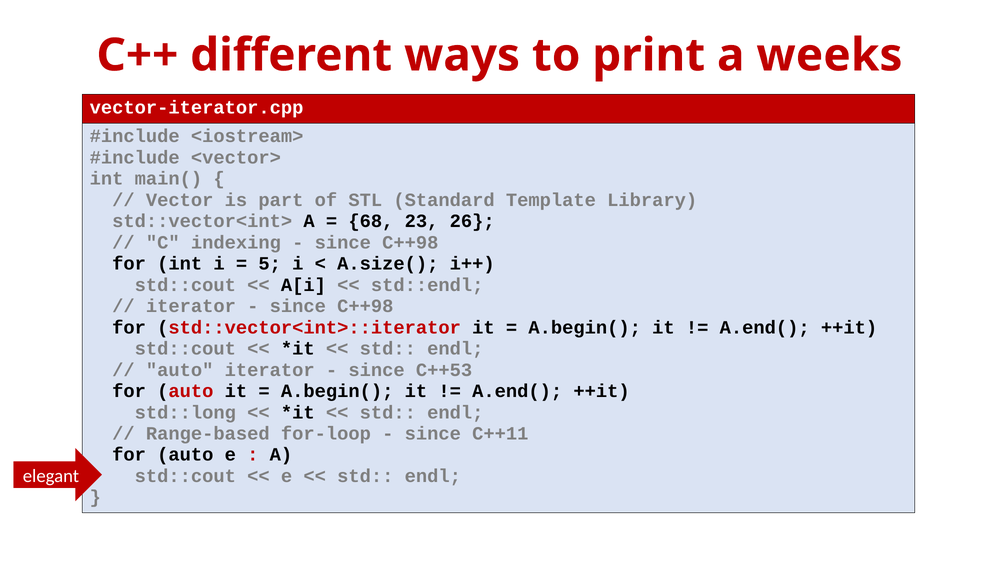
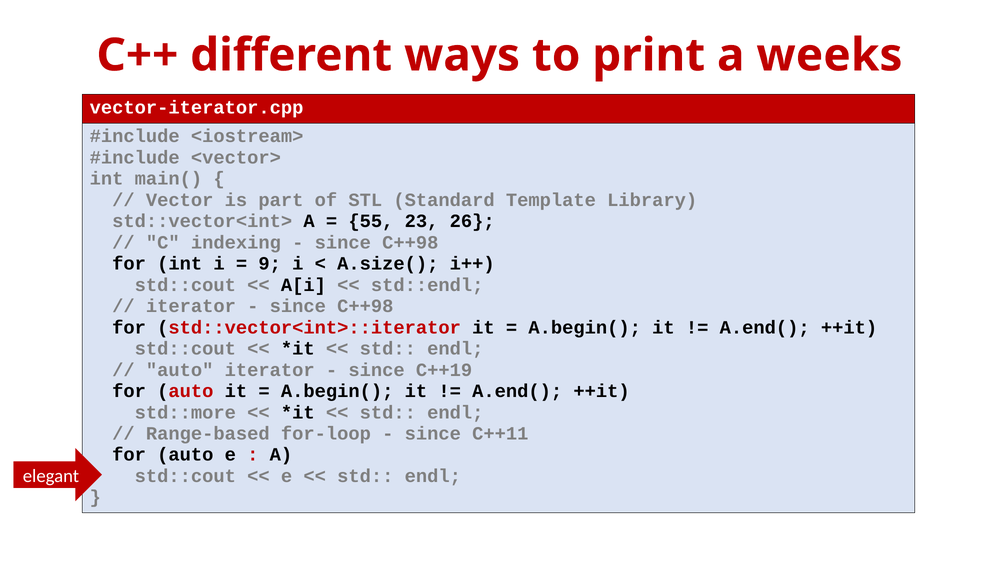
68: 68 -> 55
5: 5 -> 9
C++53: C++53 -> C++19
std::long: std::long -> std::more
